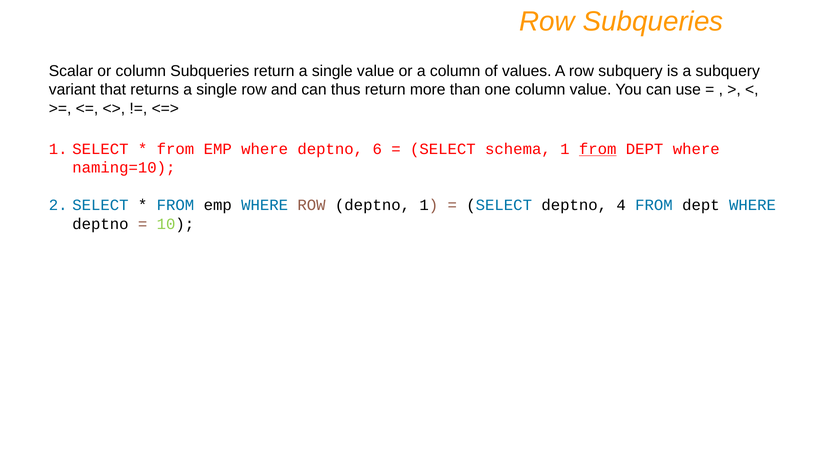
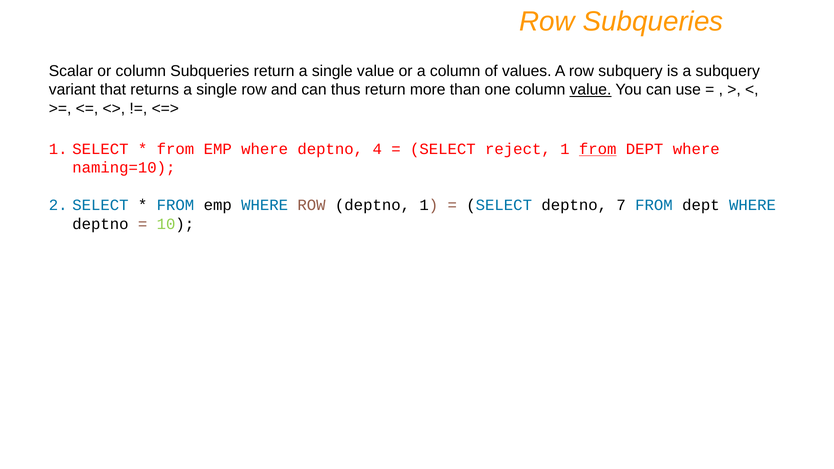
value at (591, 90) underline: none -> present
6: 6 -> 4
schema: schema -> reject
4: 4 -> 7
